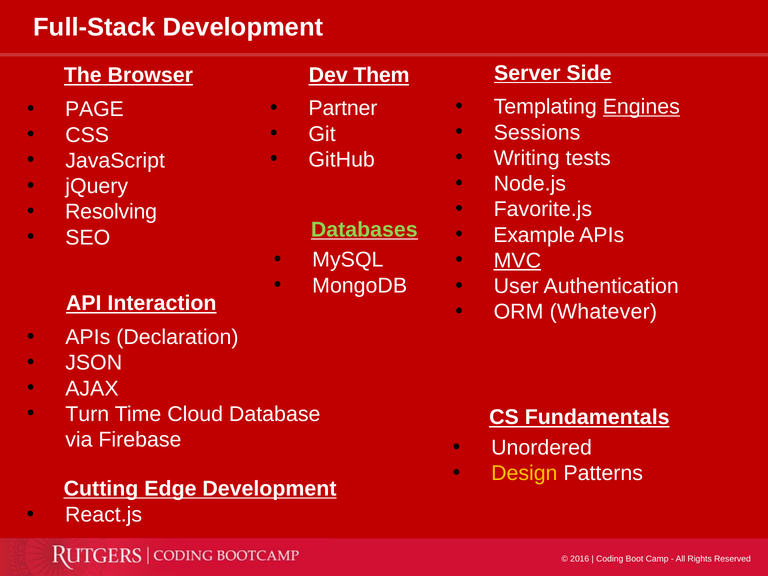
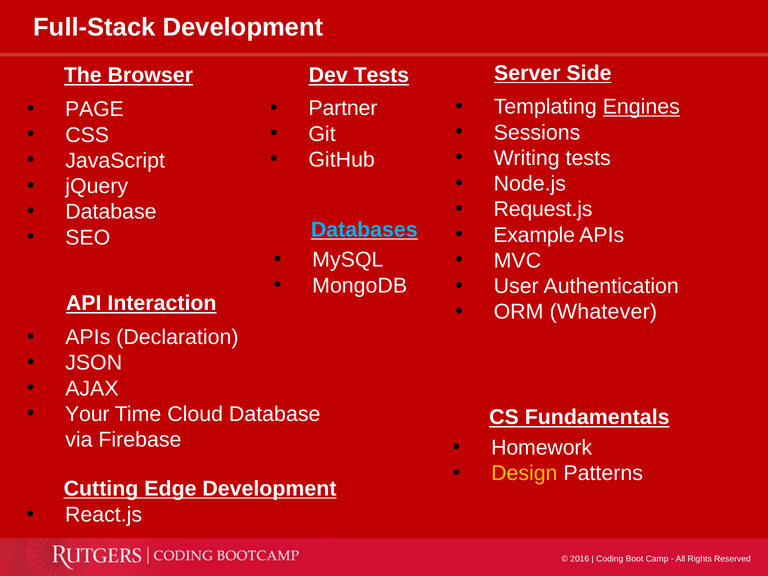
Dev Them: Them -> Tests
Favorite.js: Favorite.js -> Request.js
Resolving at (111, 212): Resolving -> Database
Databases colour: light green -> light blue
MVC underline: present -> none
Turn: Turn -> Your
Unordered: Unordered -> Homework
